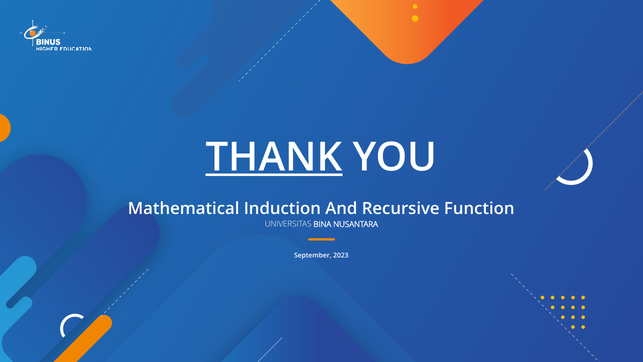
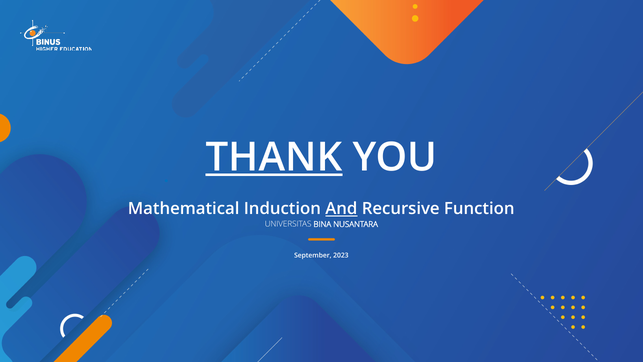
And underline: none -> present
